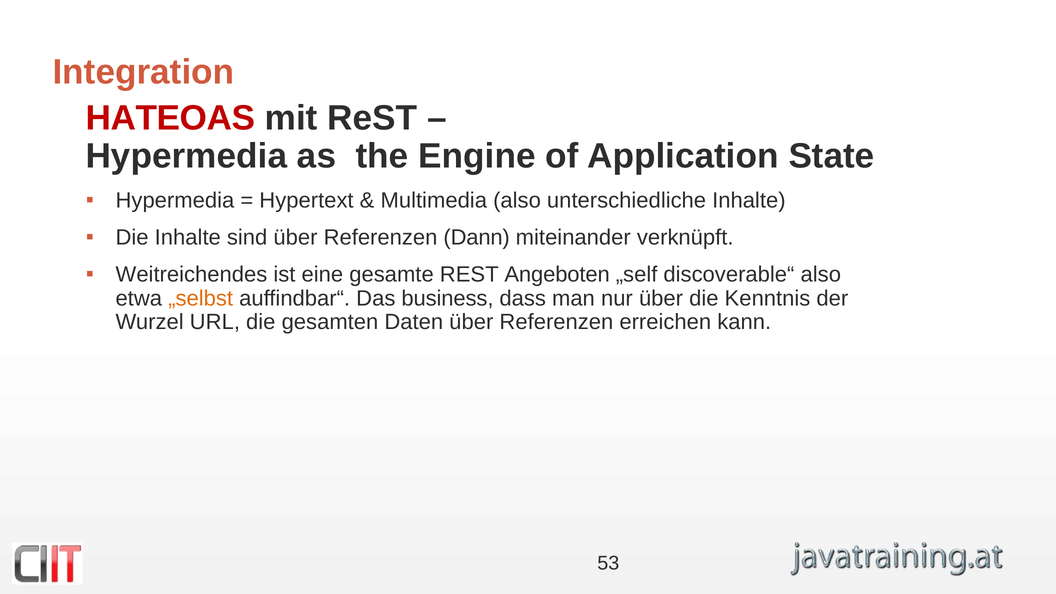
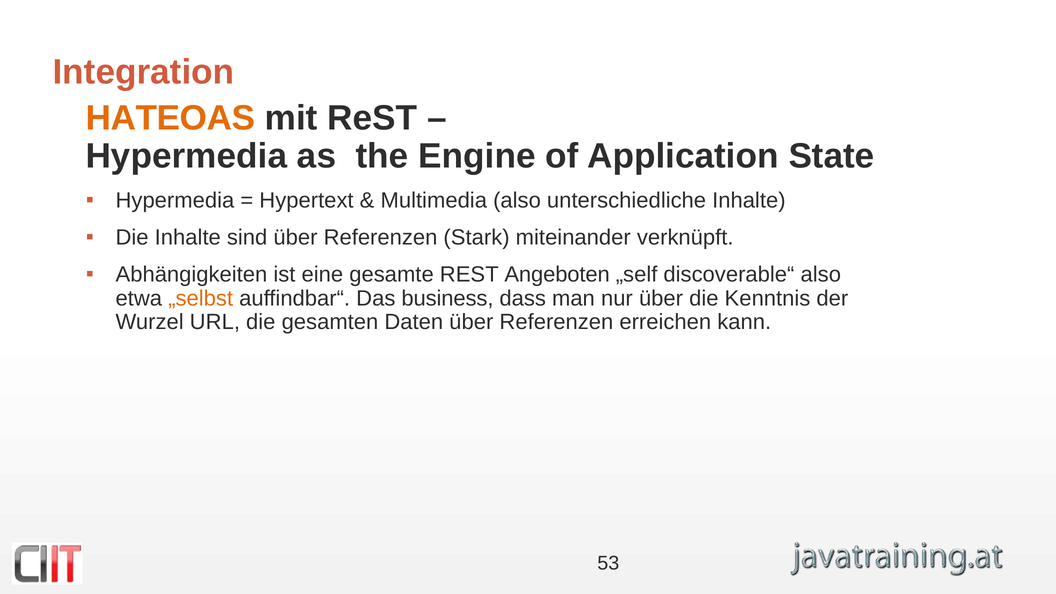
HATEOAS colour: red -> orange
Dann: Dann -> Stark
Weitreichendes: Weitreichendes -> Abhängigkeiten
